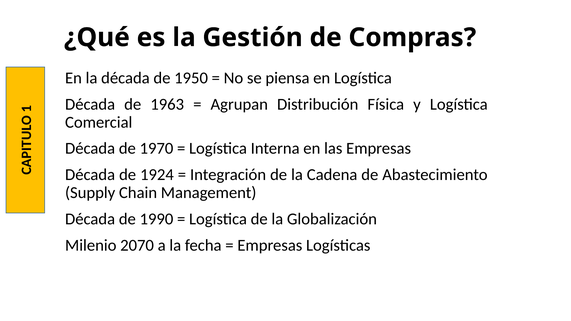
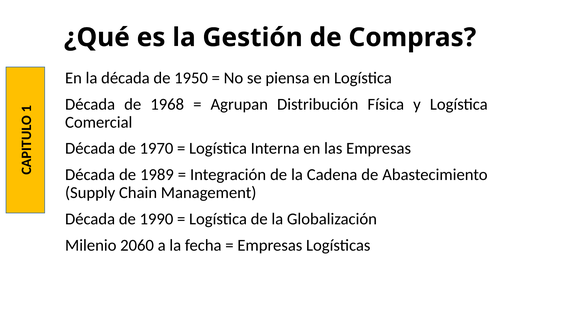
1963: 1963 -> 1968
1924: 1924 -> 1989
2070: 2070 -> 2060
